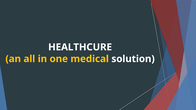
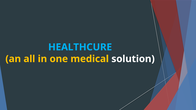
HEALTHCURE colour: white -> light blue
